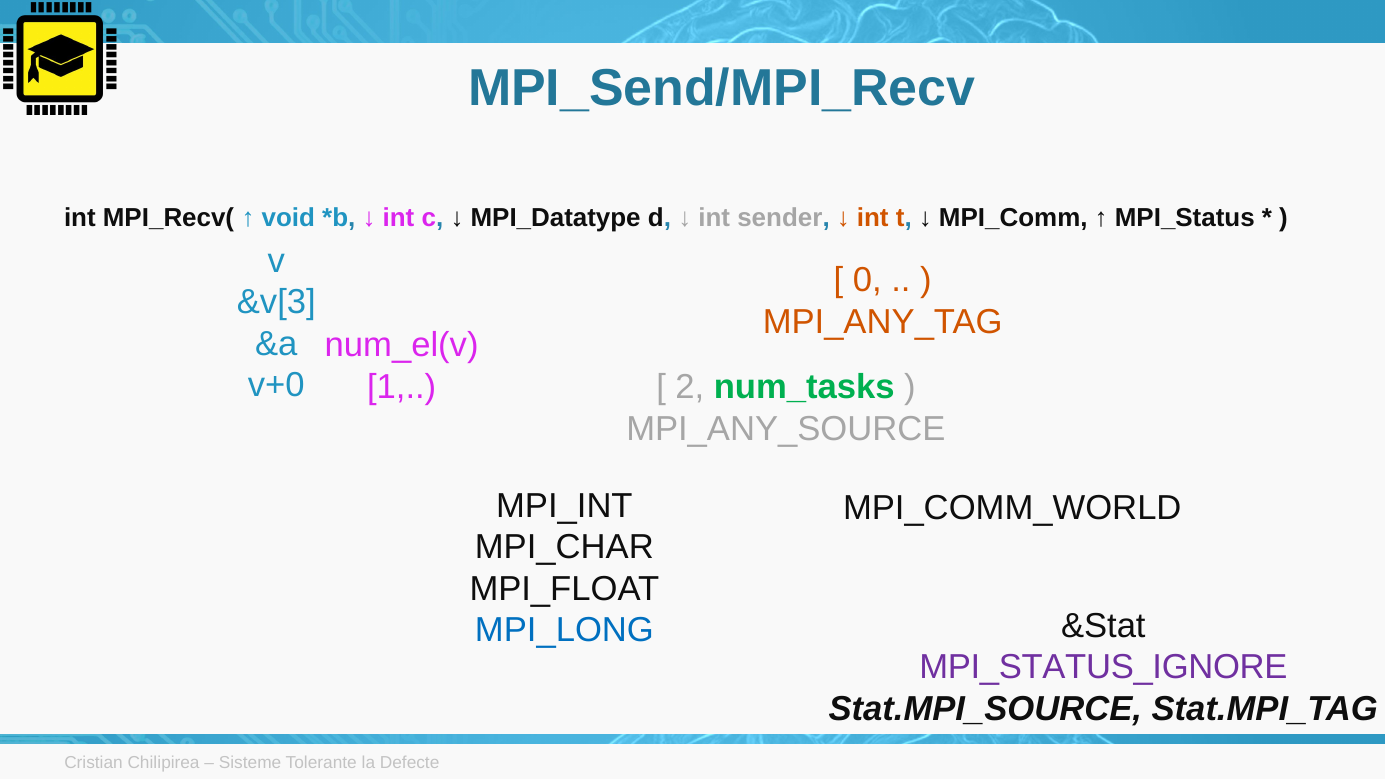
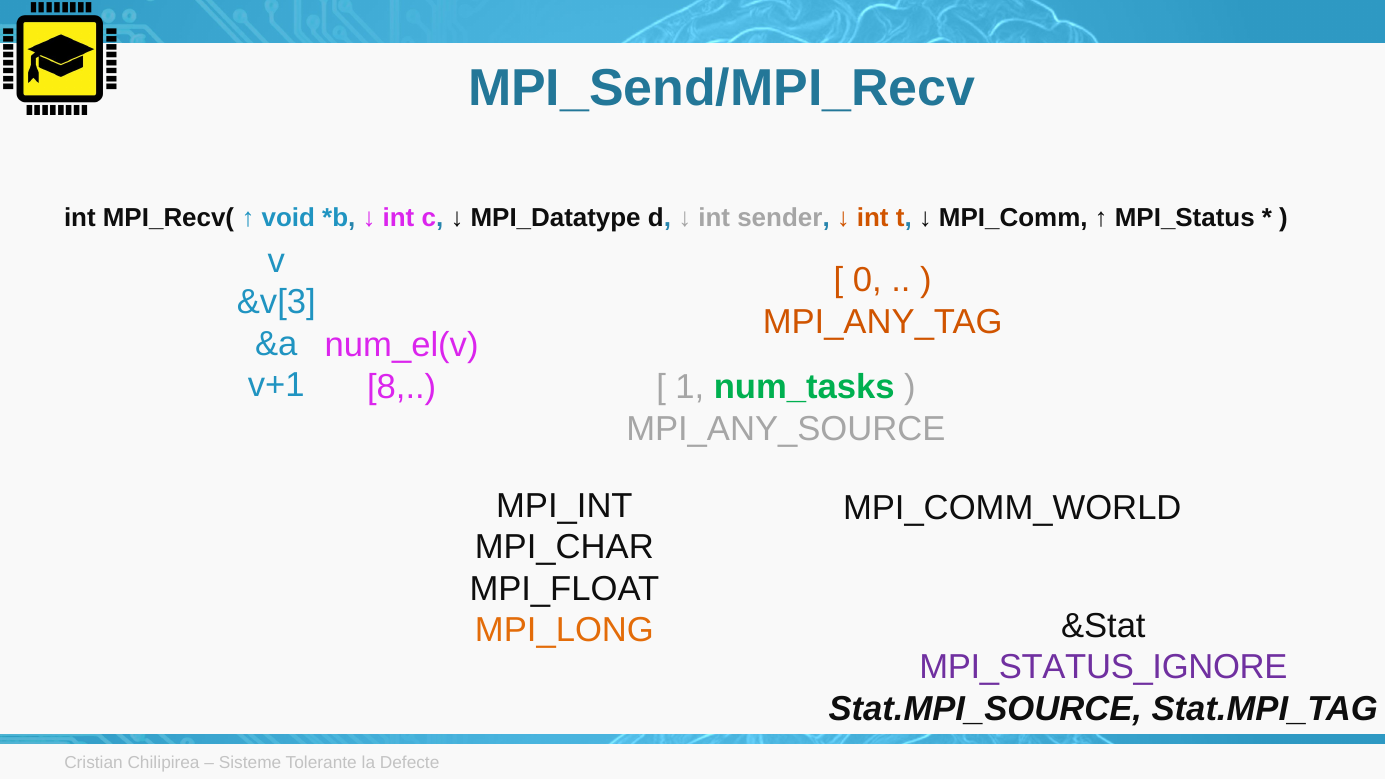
v+0: v+0 -> v+1
1: 1 -> 8
2: 2 -> 1
MPI_LONG colour: blue -> orange
